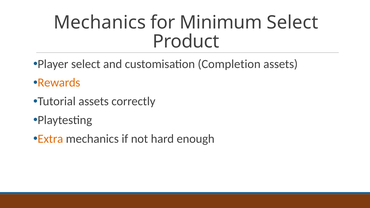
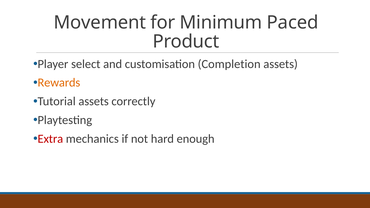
Mechanics at (100, 23): Mechanics -> Movement
Minimum Select: Select -> Paced
Extra colour: orange -> red
